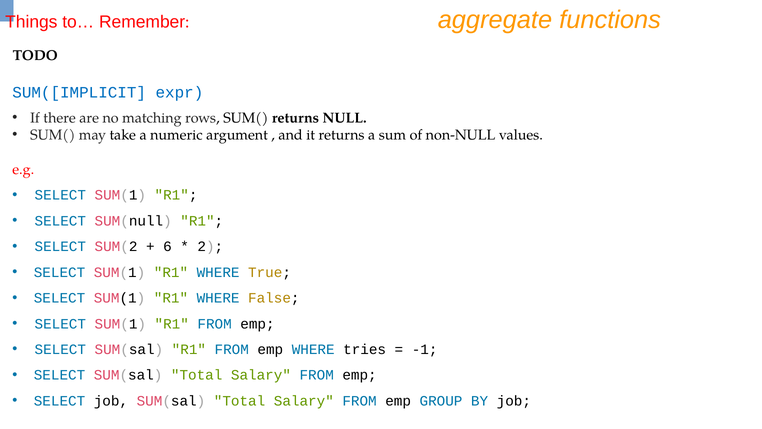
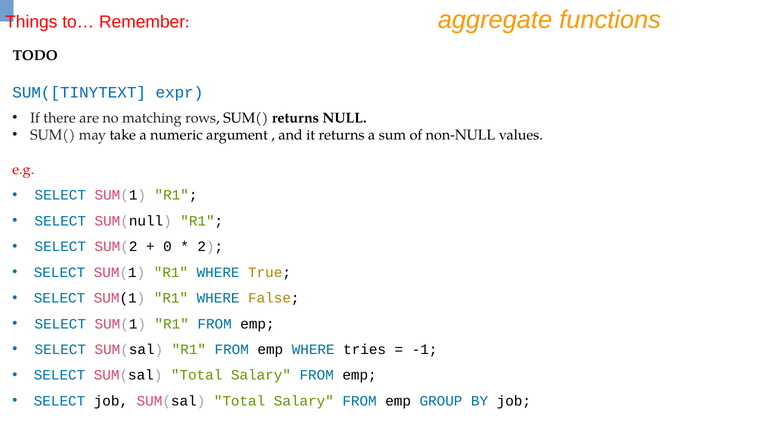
SUM([IMPLICIT: SUM([IMPLICIT -> SUM([TINYTEXT
6: 6 -> 0
